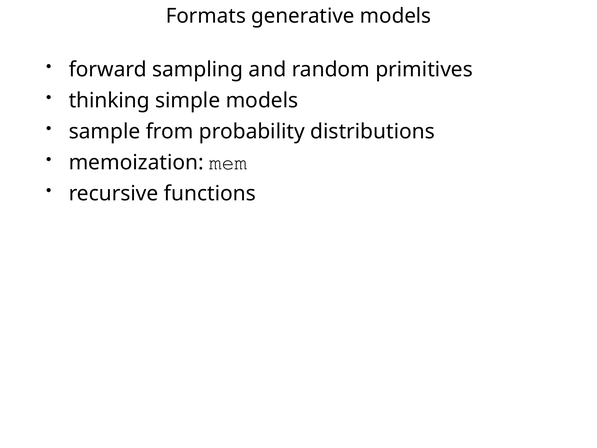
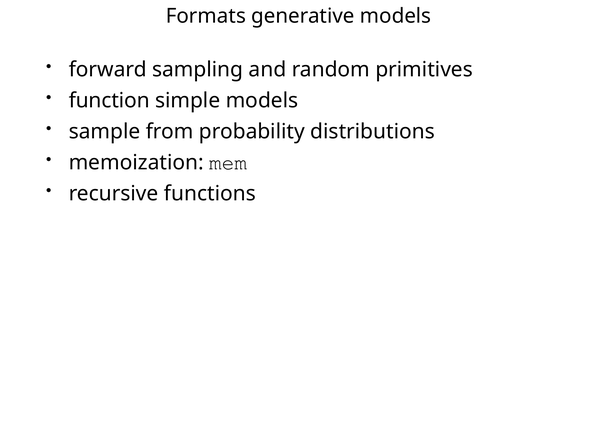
thinking: thinking -> function
